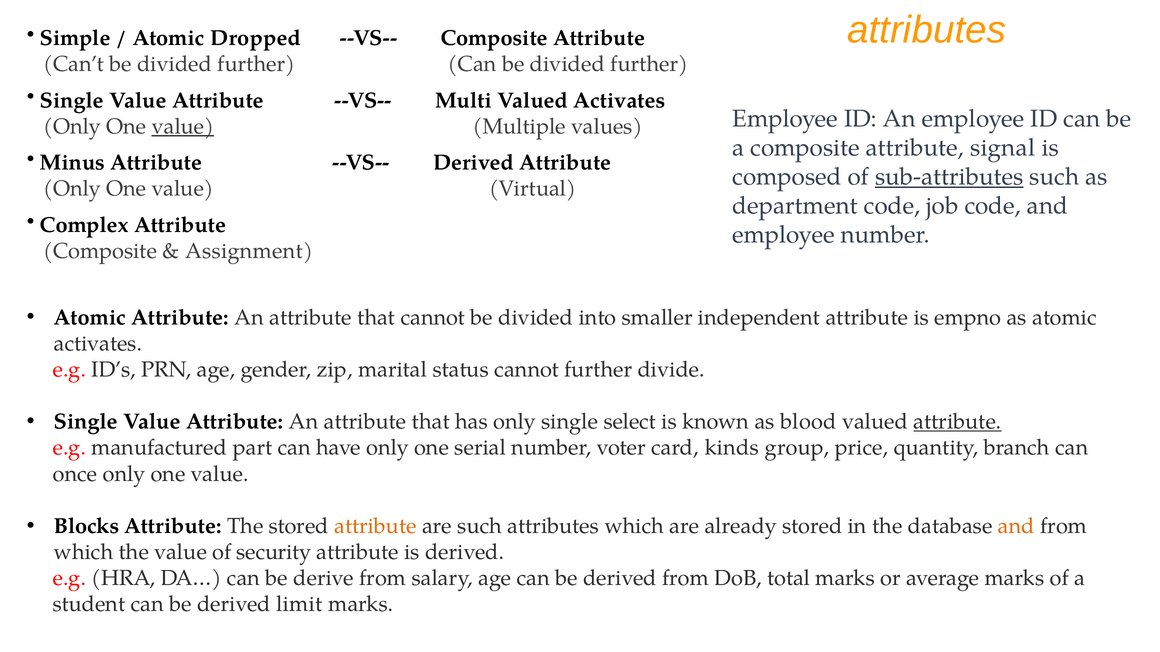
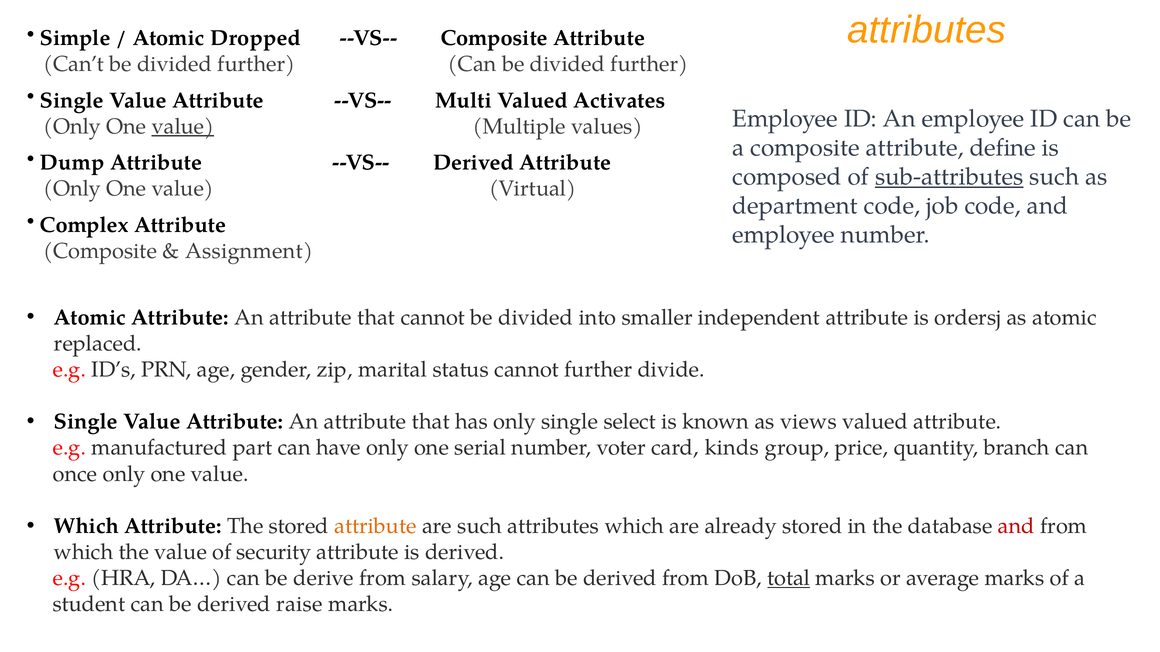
signal: signal -> define
Minus: Minus -> Dump
empno: empno -> ordersj
activates at (98, 344): activates -> replaced
blood: blood -> views
attribute at (957, 422) underline: present -> none
Blocks at (86, 526): Blocks -> Which
and at (1016, 526) colour: orange -> red
total underline: none -> present
limit: limit -> raise
